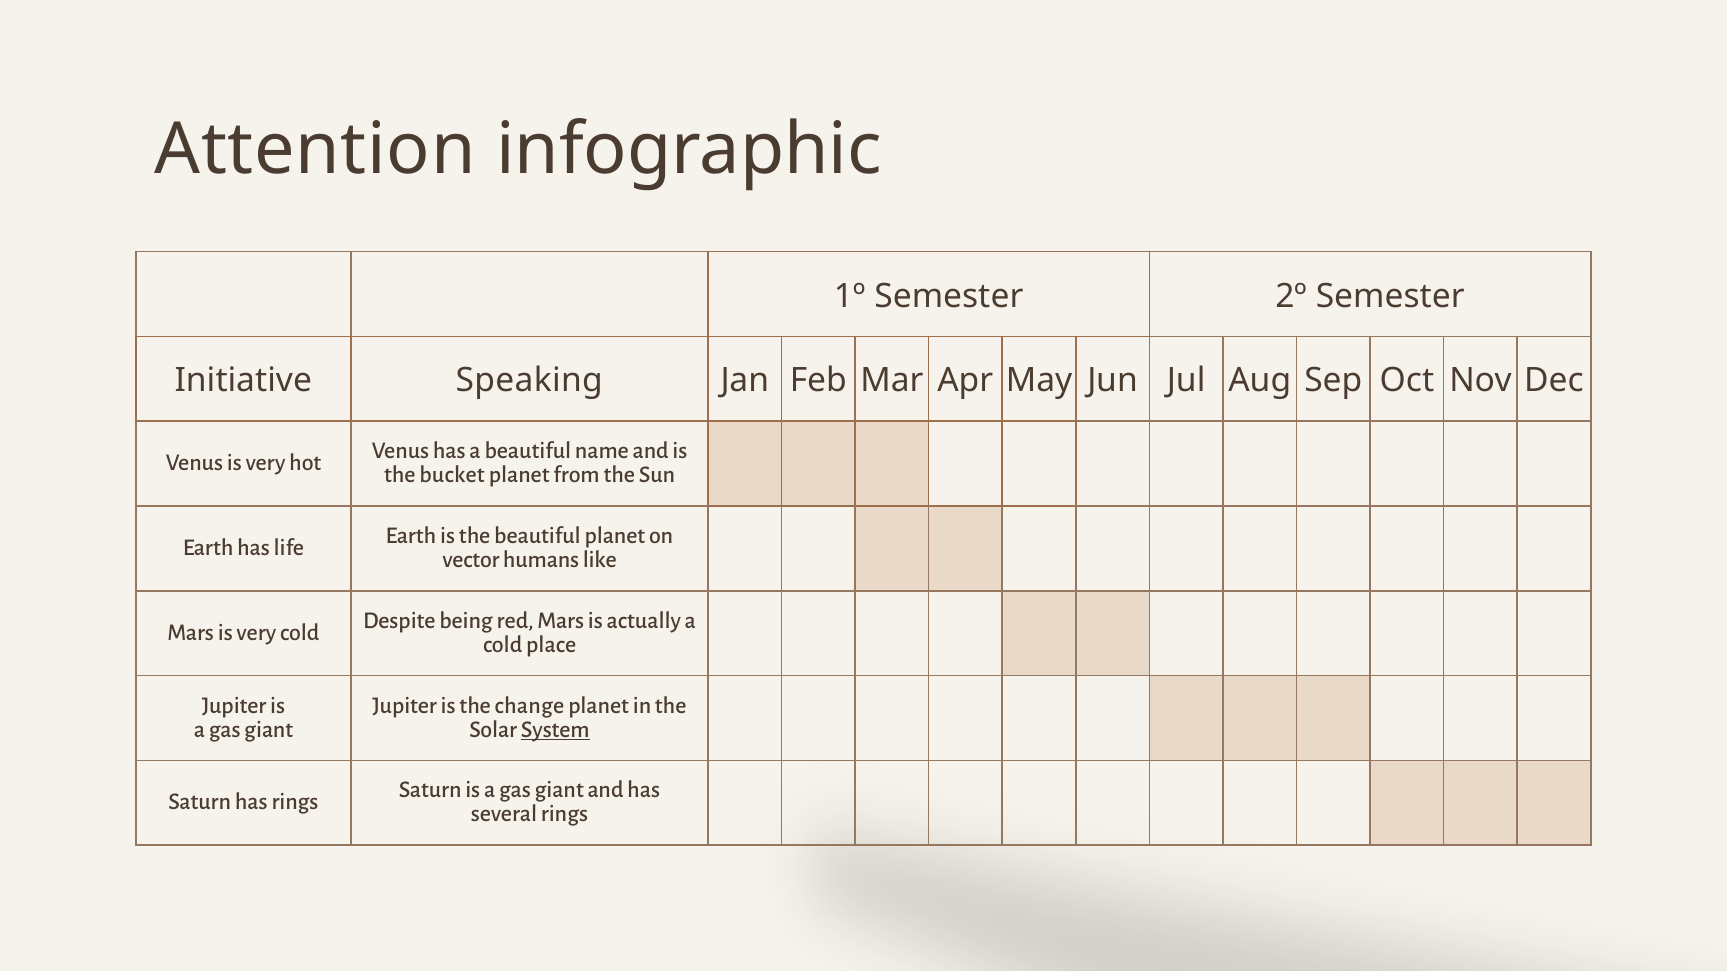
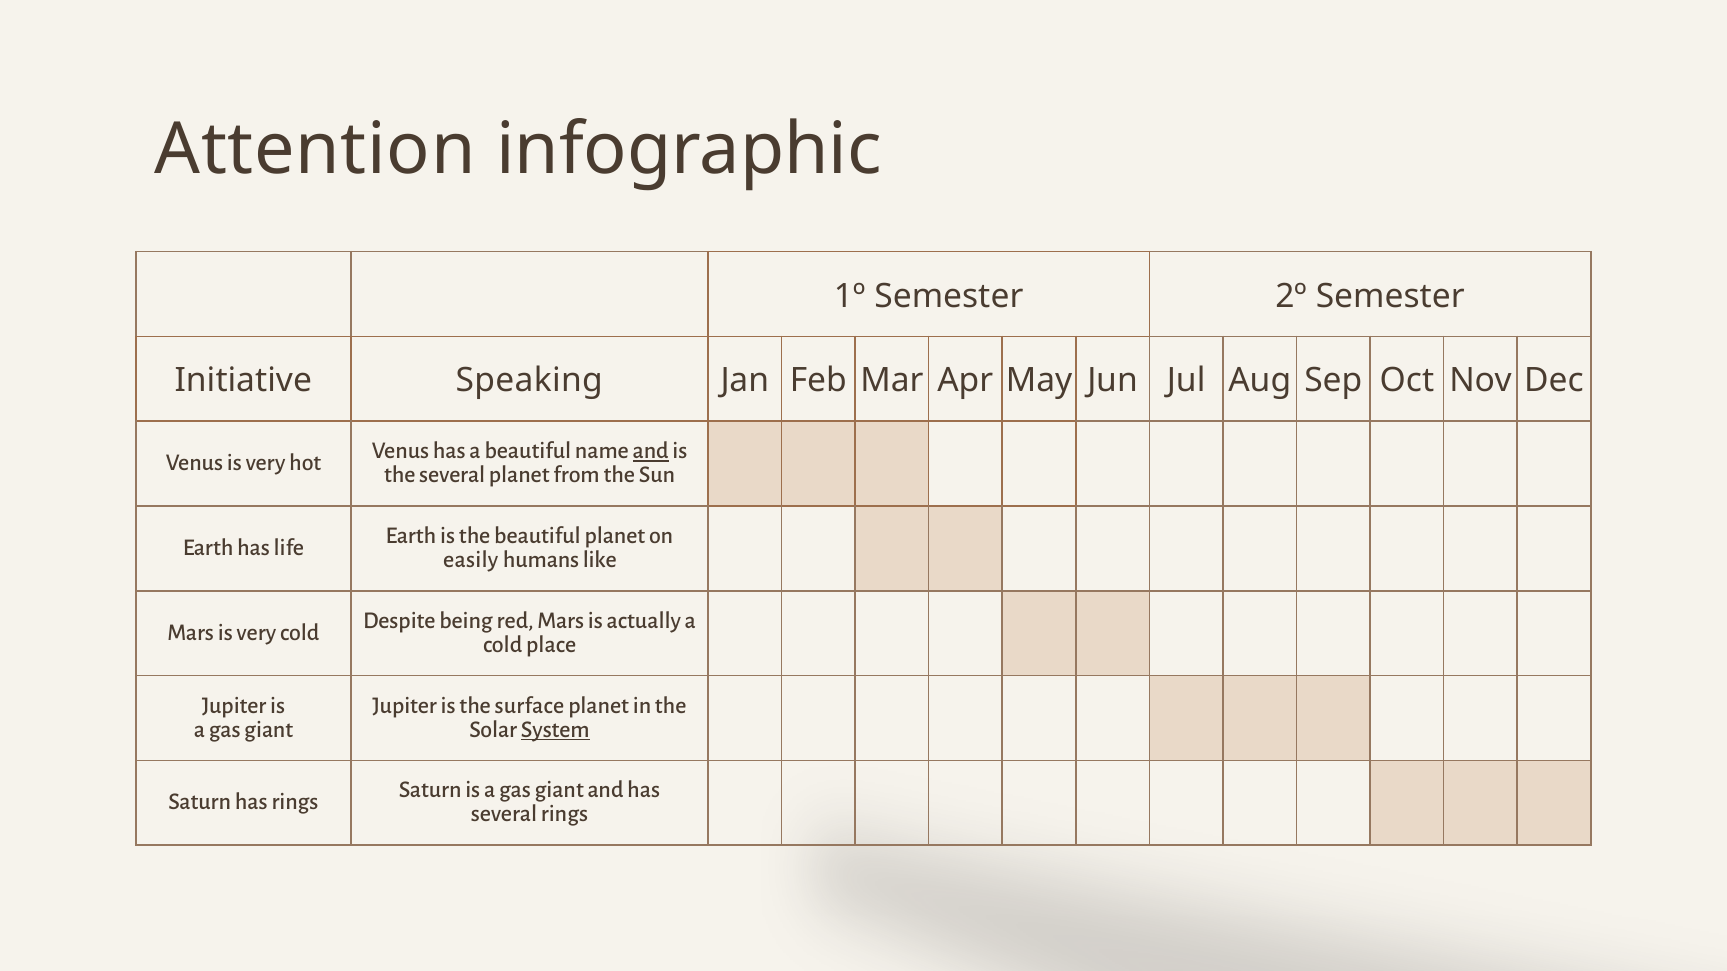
and at (651, 451) underline: none -> present
the bucket: bucket -> several
vector: vector -> easily
change: change -> surface
